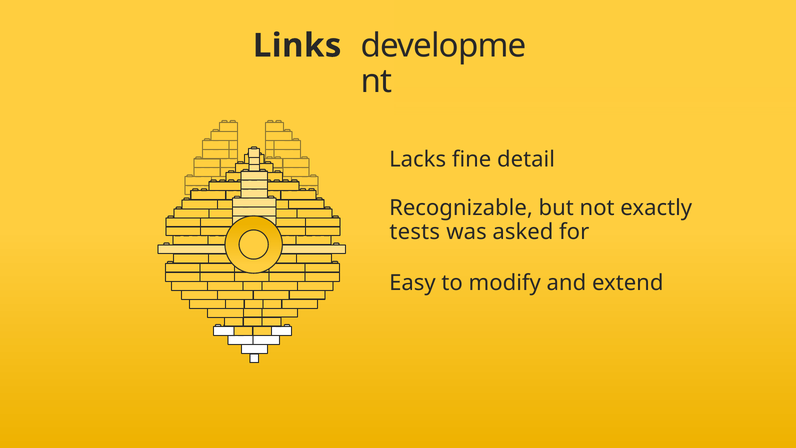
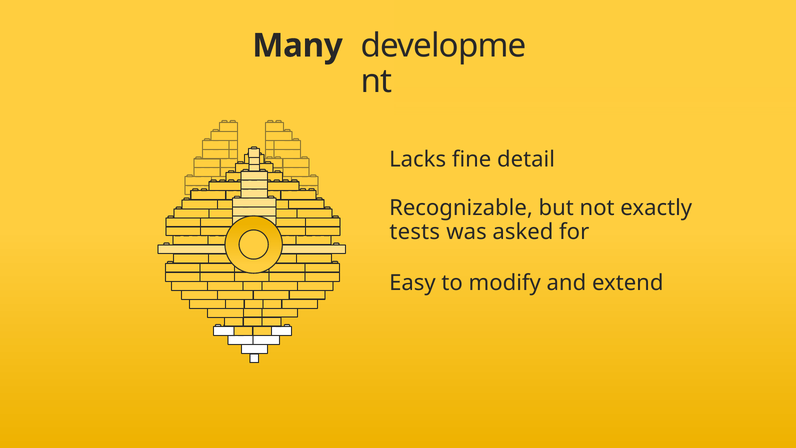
Links: Links -> Many
